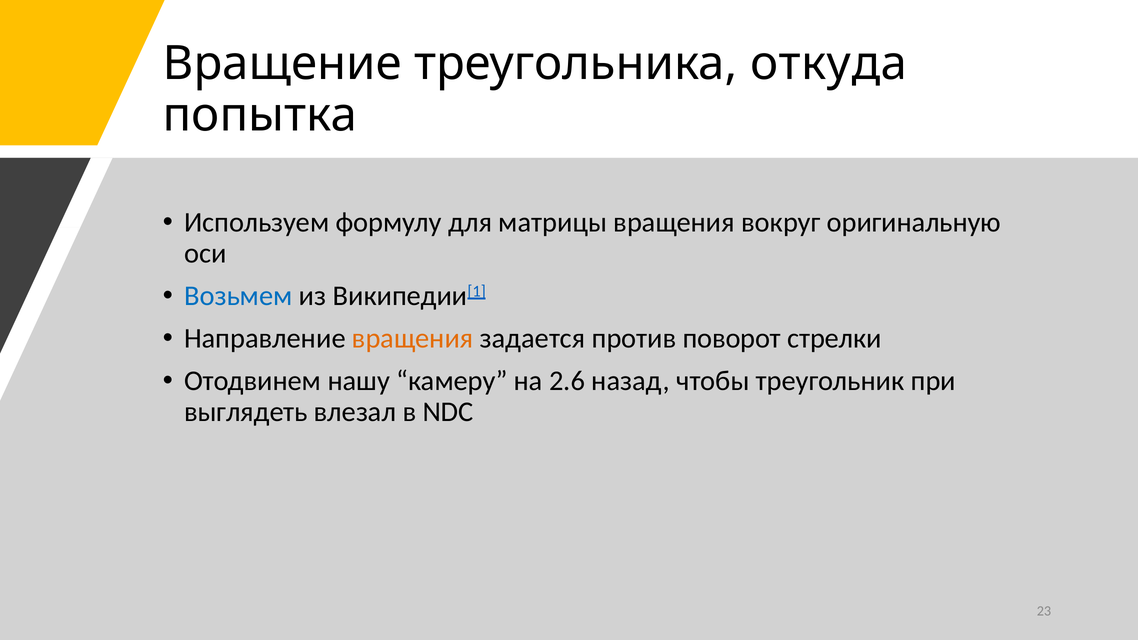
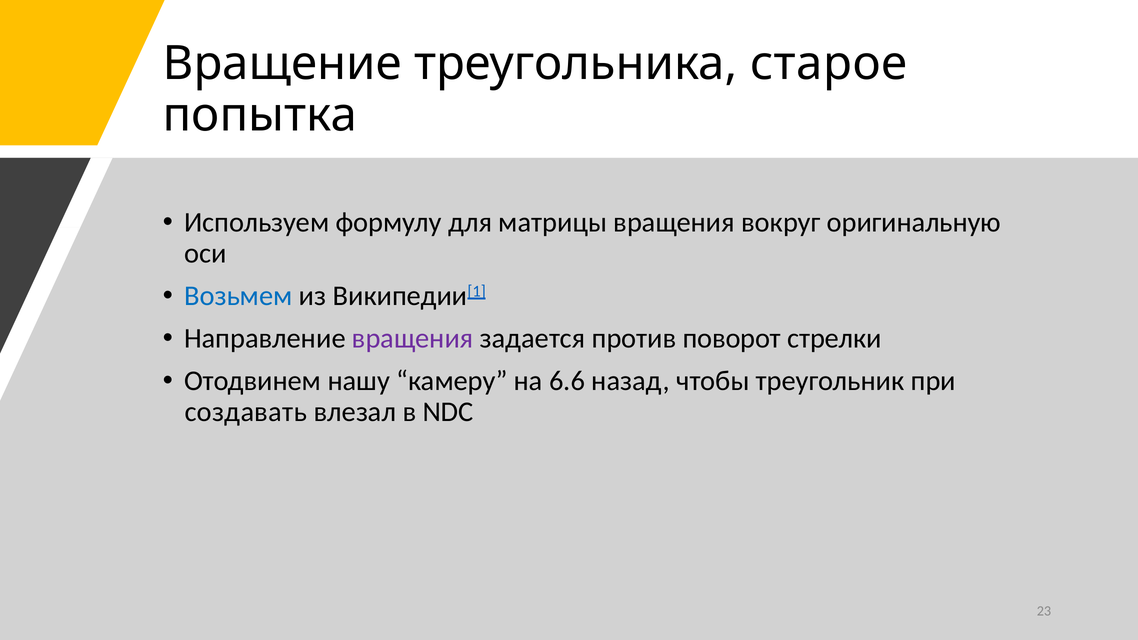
откуда: откуда -> старое
вращения at (413, 338) colour: orange -> purple
2.6: 2.6 -> 6.6
выглядеть: выглядеть -> создавать
